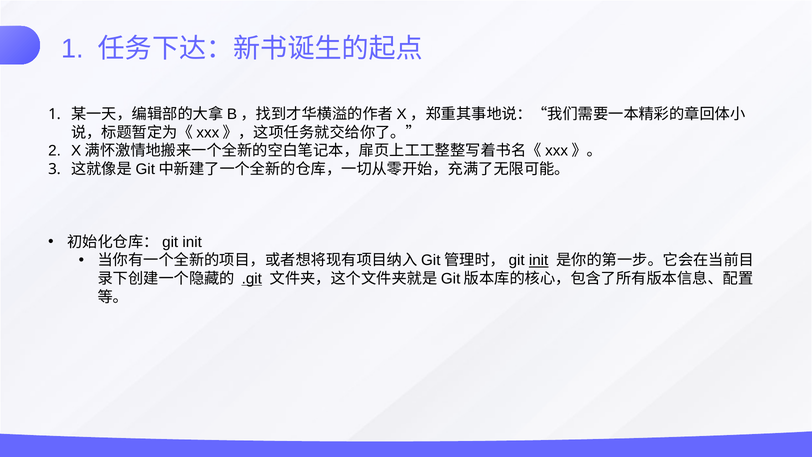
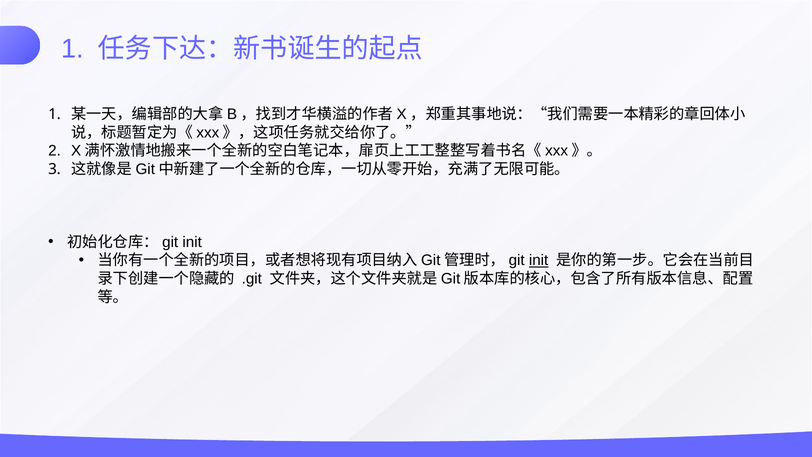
.git underline: present -> none
